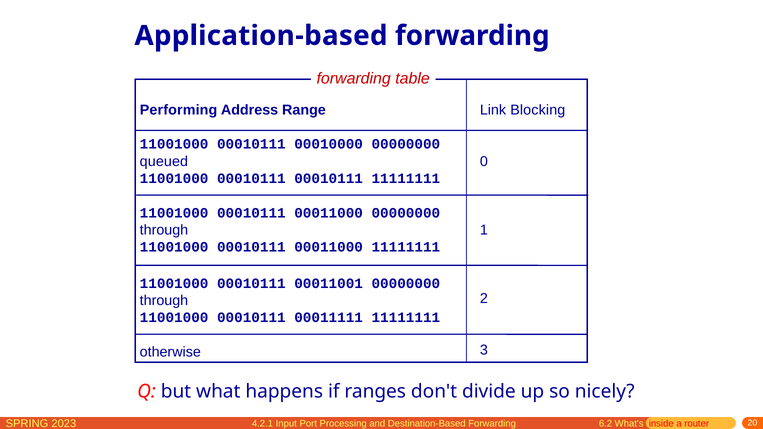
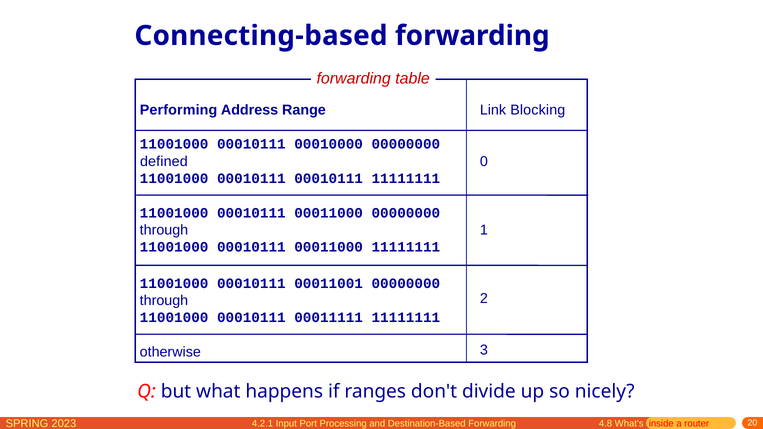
Application-based: Application-based -> Connecting-based
queued: queued -> defined
6.2: 6.2 -> 4.8
